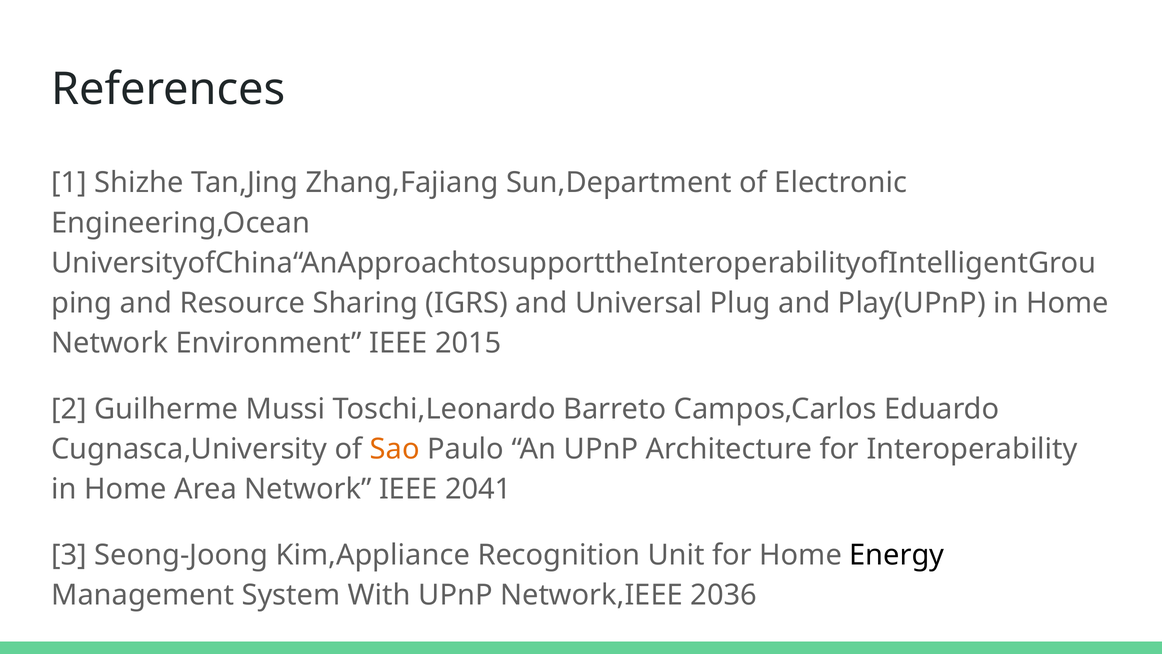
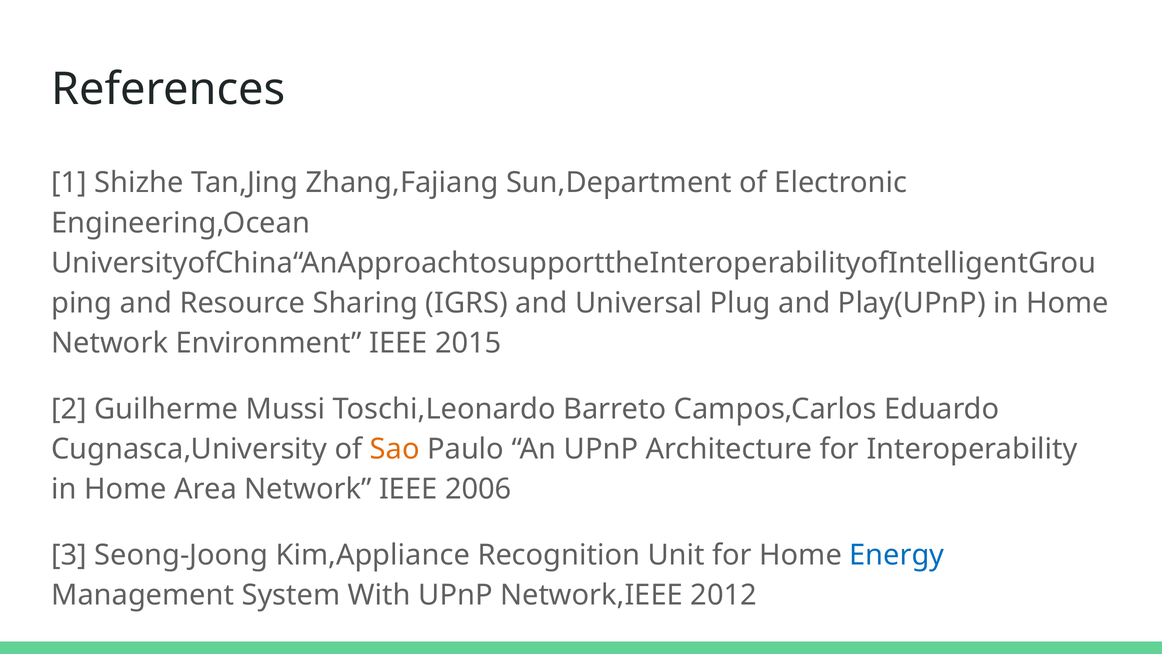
2041: 2041 -> 2006
Energy colour: black -> blue
2036: 2036 -> 2012
